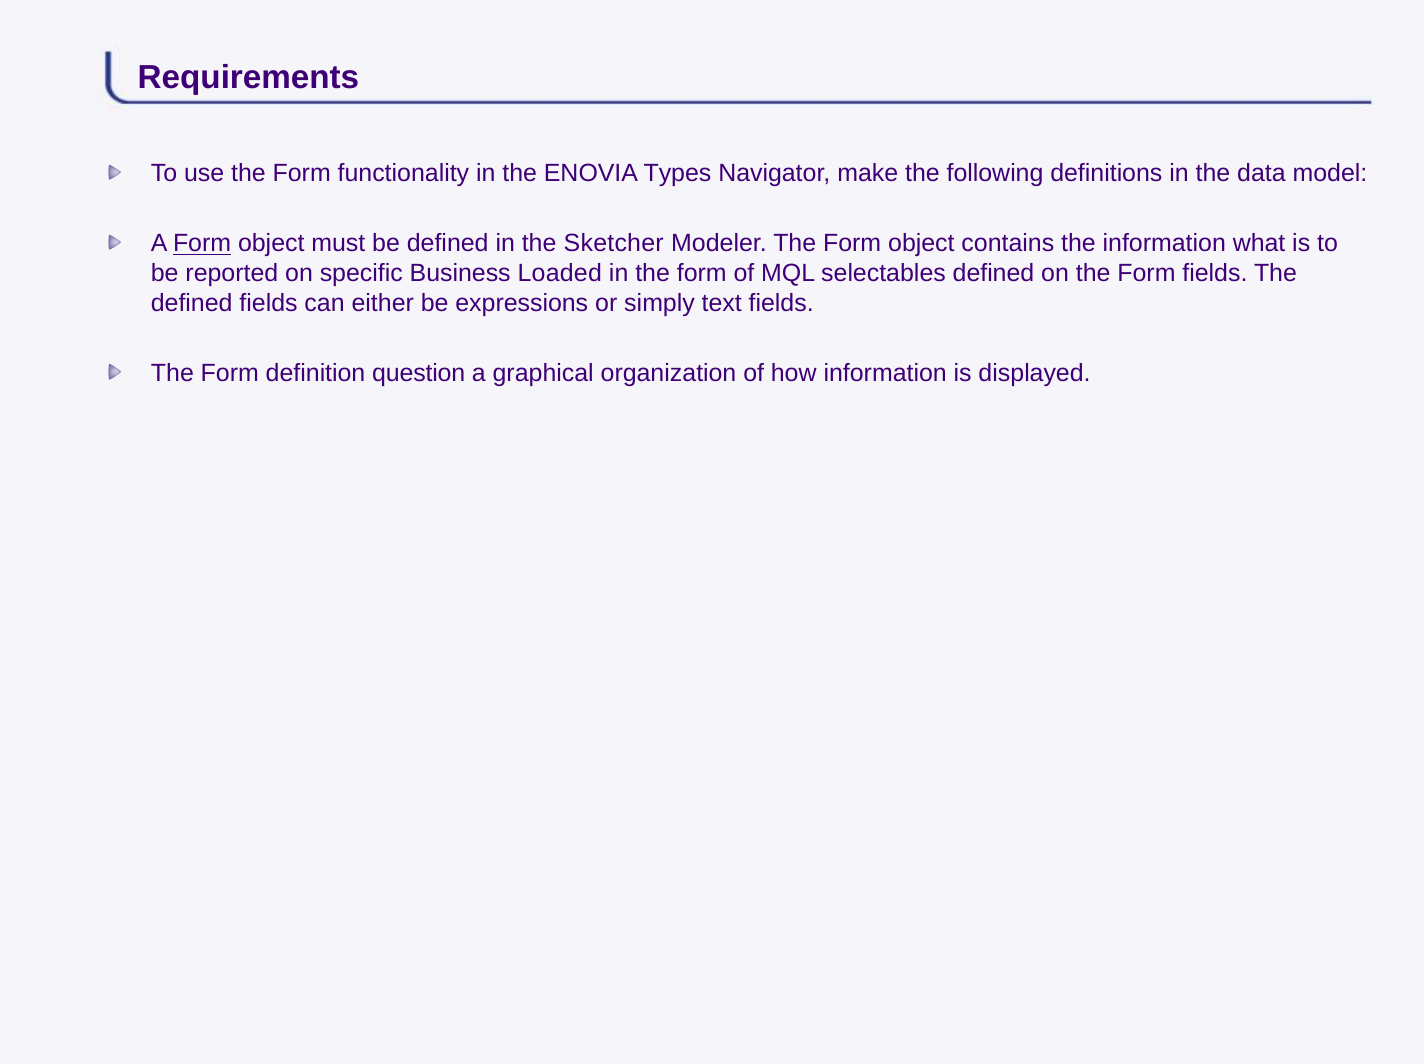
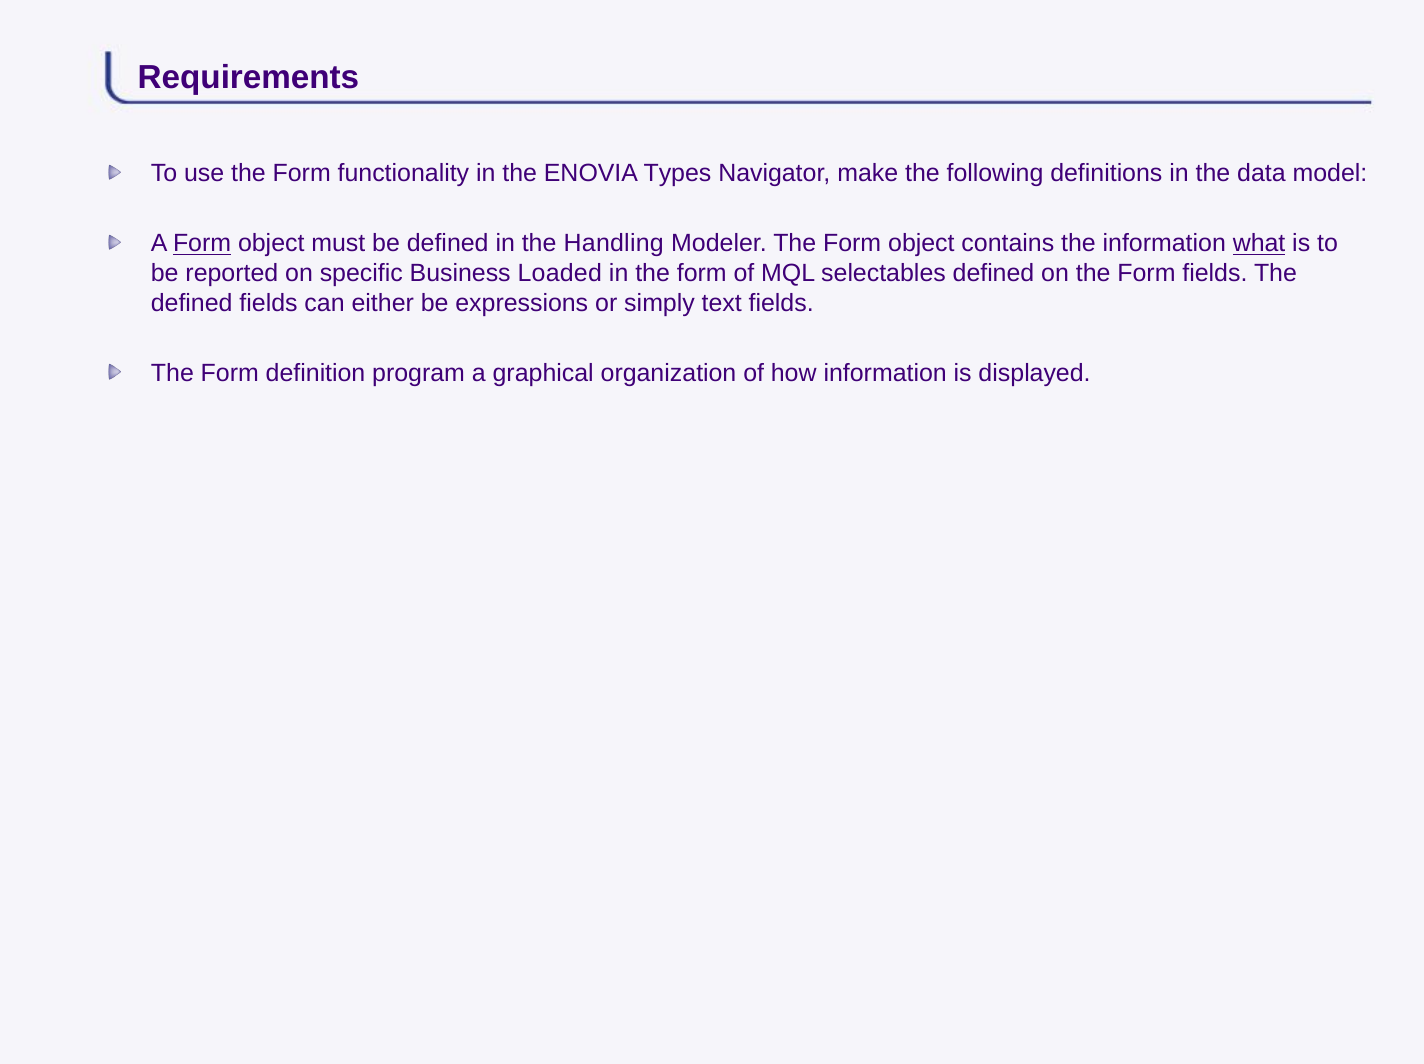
Sketcher: Sketcher -> Handling
what underline: none -> present
question: question -> program
